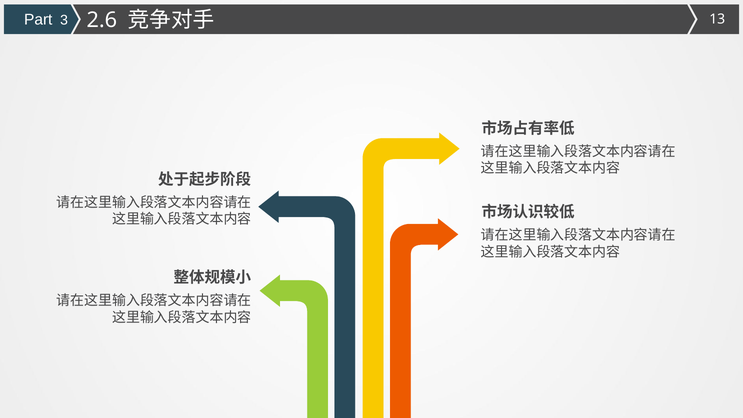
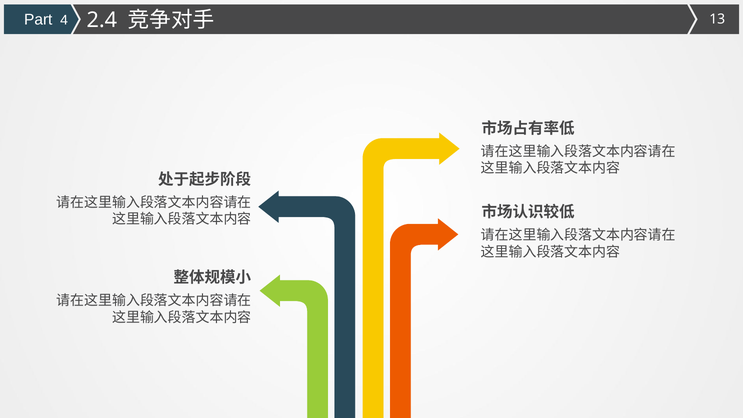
3: 3 -> 4
2.6: 2.6 -> 2.4
